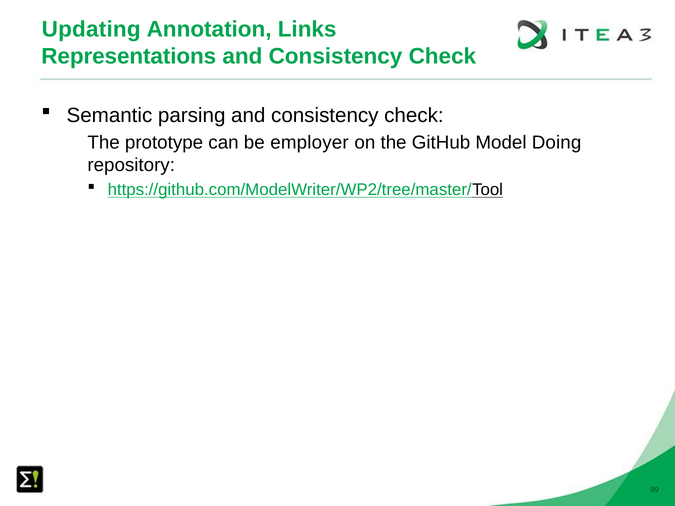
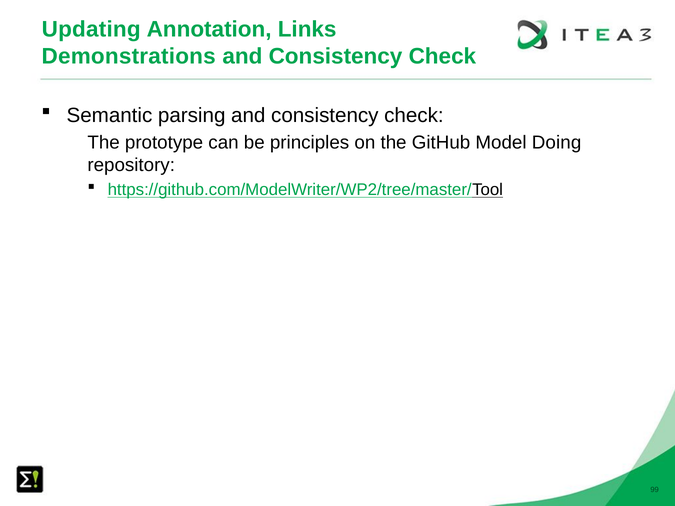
Representations: Representations -> Demonstrations
employer: employer -> principles
